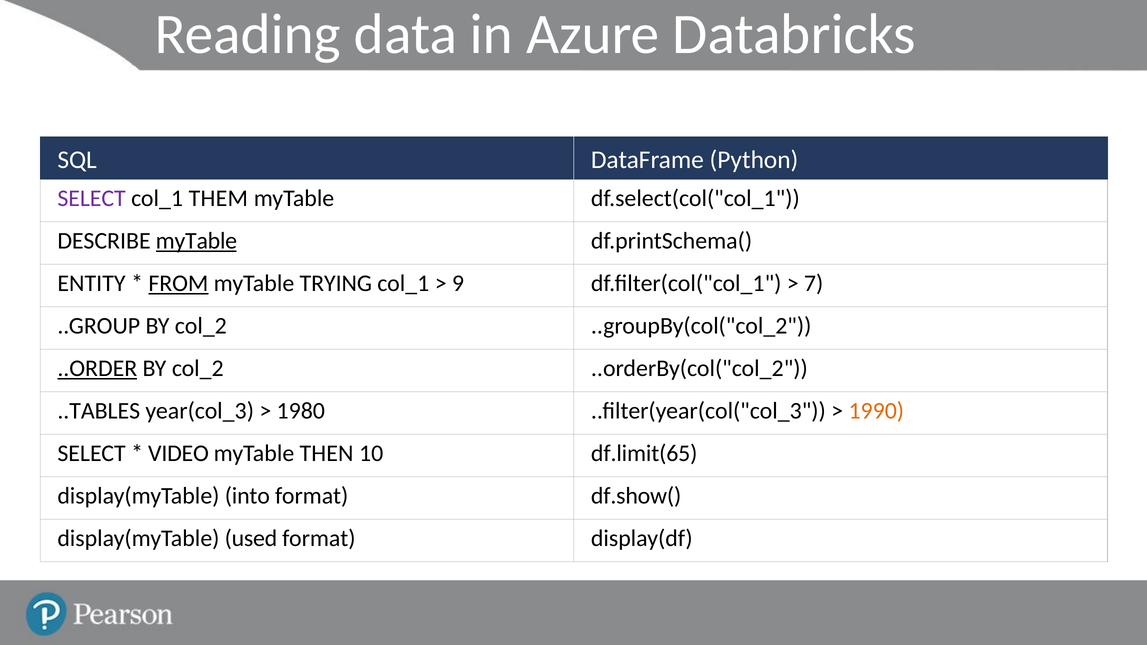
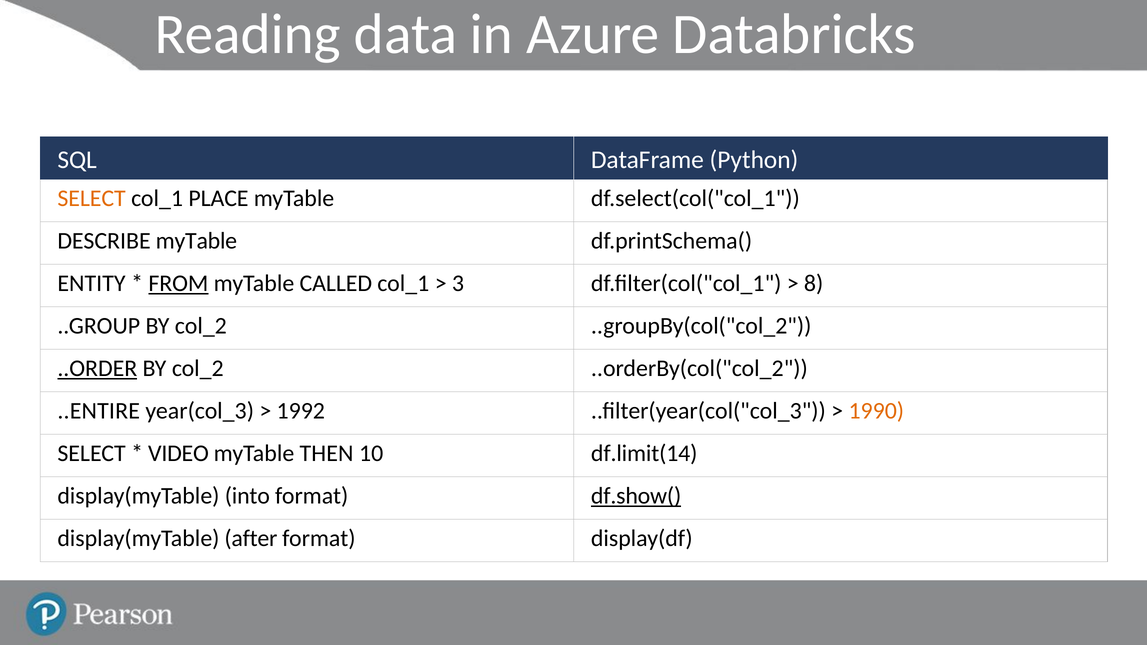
SELECT at (92, 199) colour: purple -> orange
THEM: THEM -> PLACE
myTable at (196, 241) underline: present -> none
TRYING: TRYING -> CALLED
9: 9 -> 3
7: 7 -> 8
..TABLES: ..TABLES -> ..ENTIRE
1980: 1980 -> 1992
df.limit(65: df.limit(65 -> df.limit(14
df.show( underline: none -> present
used: used -> after
